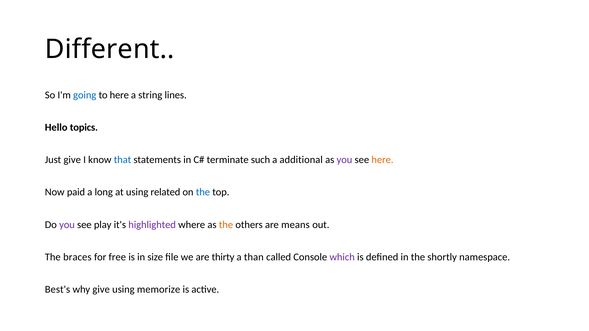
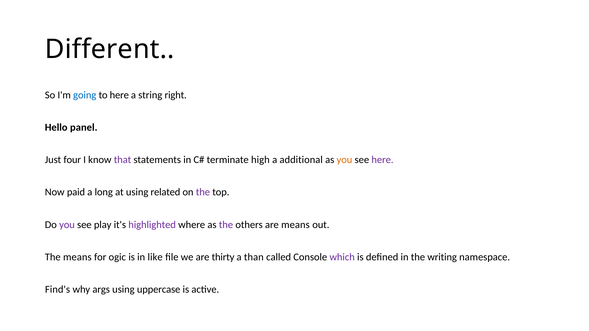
lines: lines -> right
topics: topics -> panel
Just give: give -> four
that colour: blue -> purple
such: such -> high
you at (344, 160) colour: purple -> orange
here at (382, 160) colour: orange -> purple
the at (203, 192) colour: blue -> purple
the at (226, 225) colour: orange -> purple
The braces: braces -> means
free: free -> ogic
size: size -> like
shortly: shortly -> writing
Best's: Best's -> Find's
why give: give -> args
memorize: memorize -> uppercase
